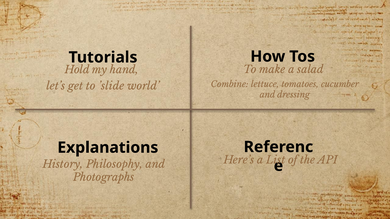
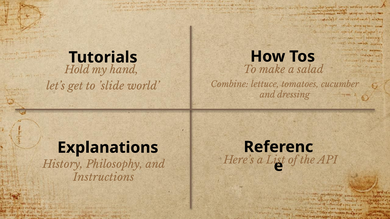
Photographs: Photographs -> Instructions
